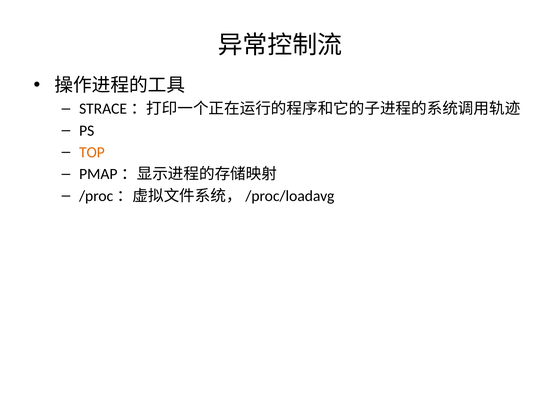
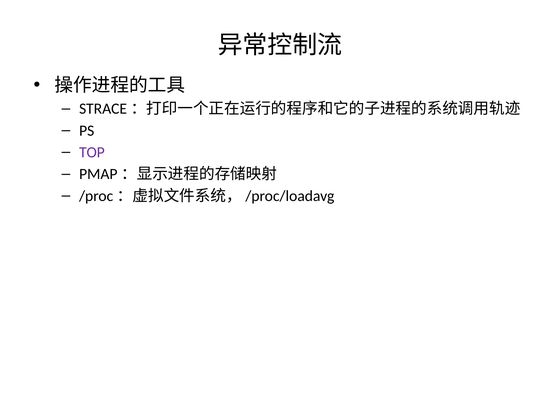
TOP colour: orange -> purple
